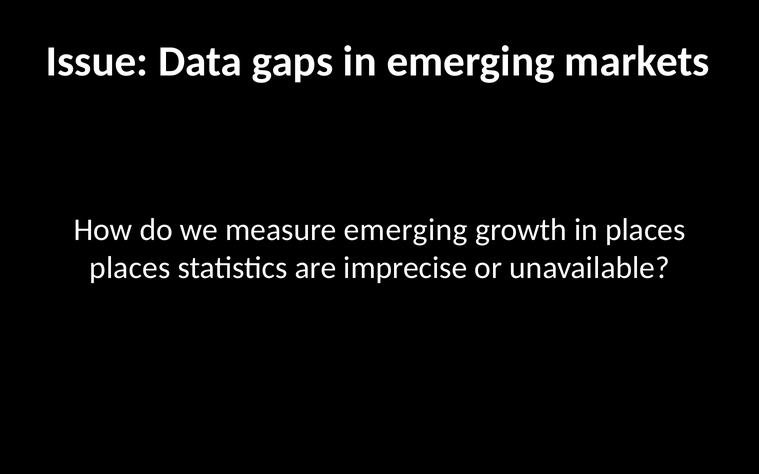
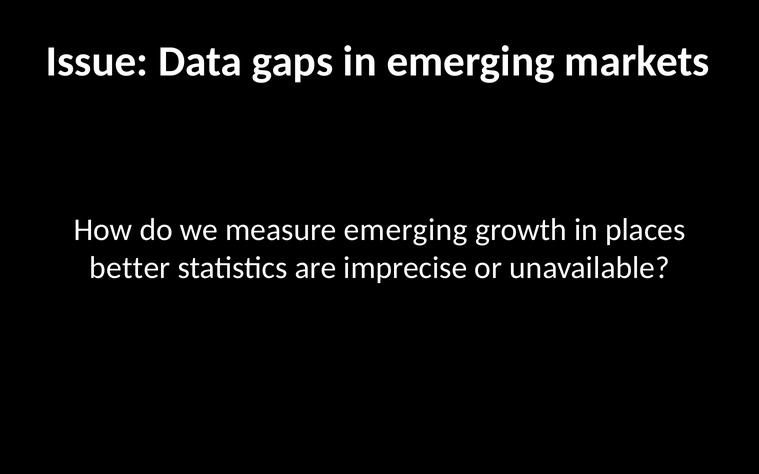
places at (130, 268): places -> better
